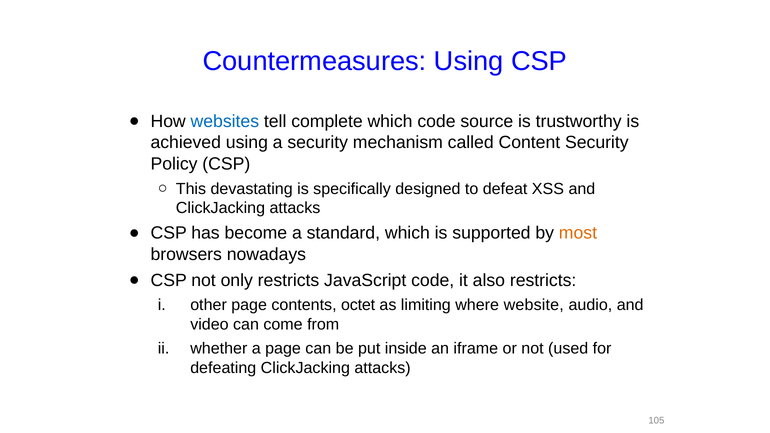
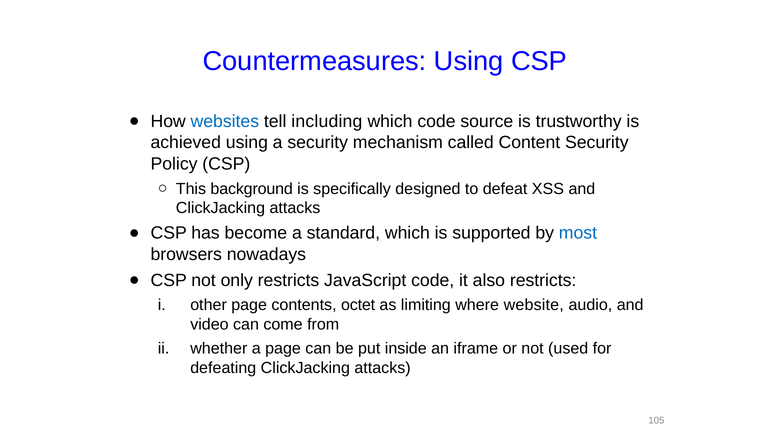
complete: complete -> including
devastating: devastating -> background
most colour: orange -> blue
